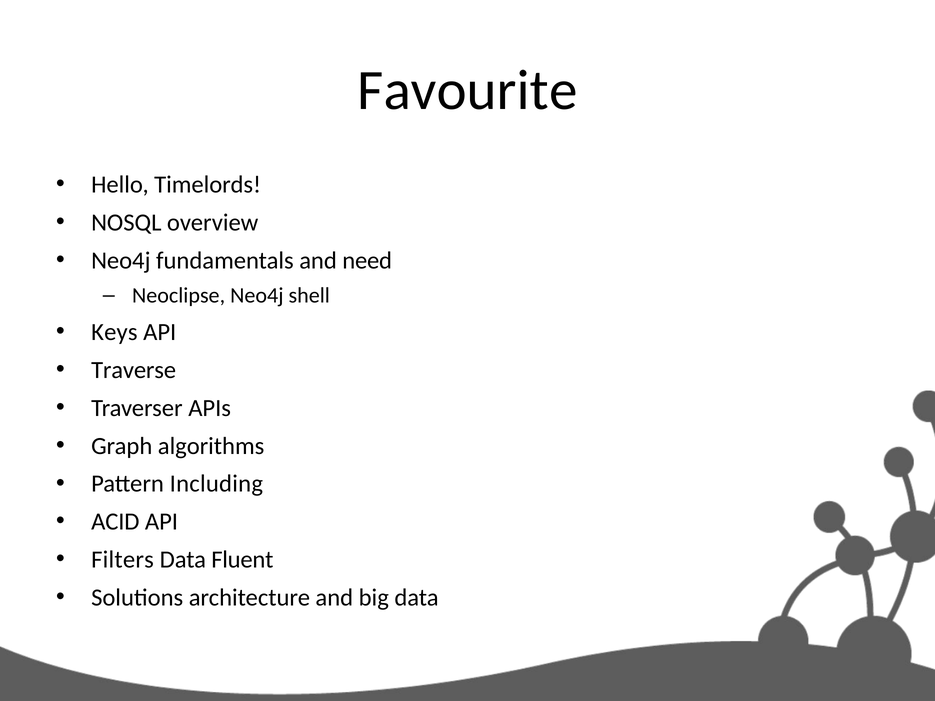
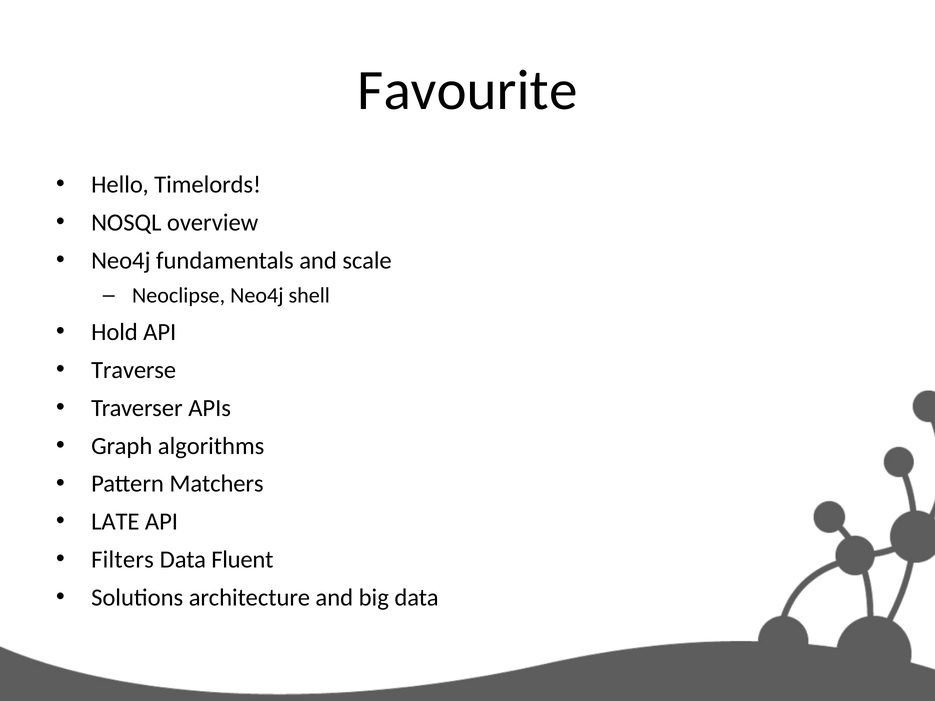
need: need -> scale
Keys: Keys -> Hold
Including: Including -> Matchers
ACID: ACID -> LATE
